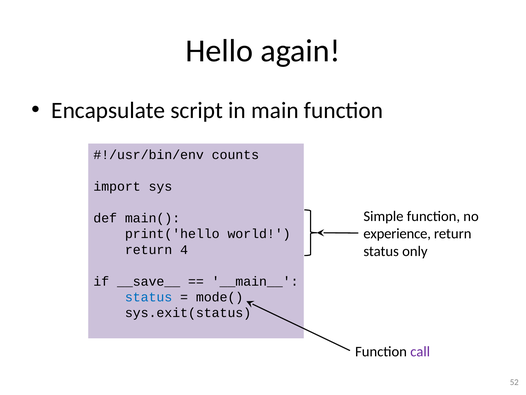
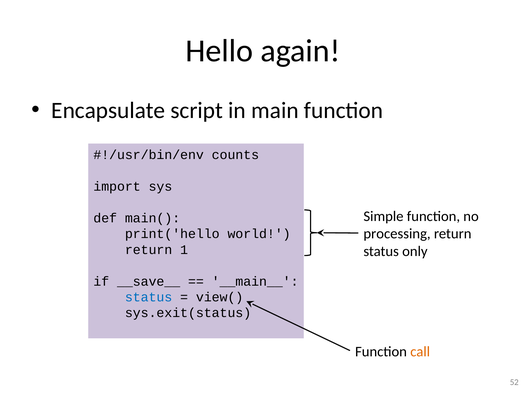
experience: experience -> processing
4: 4 -> 1
mode(: mode( -> view(
call colour: purple -> orange
